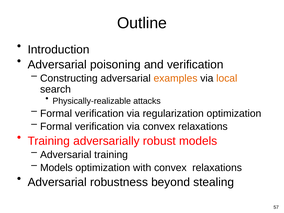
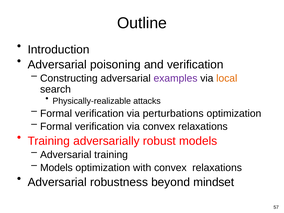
examples colour: orange -> purple
regularization: regularization -> perturbations
stealing: stealing -> mindset
